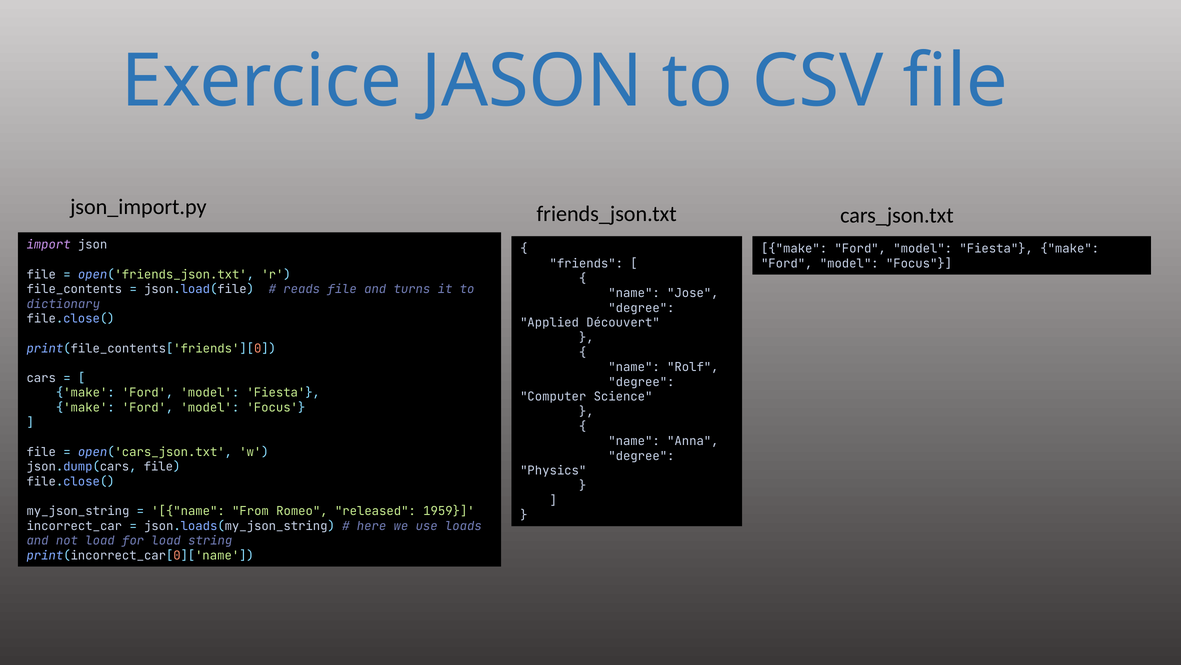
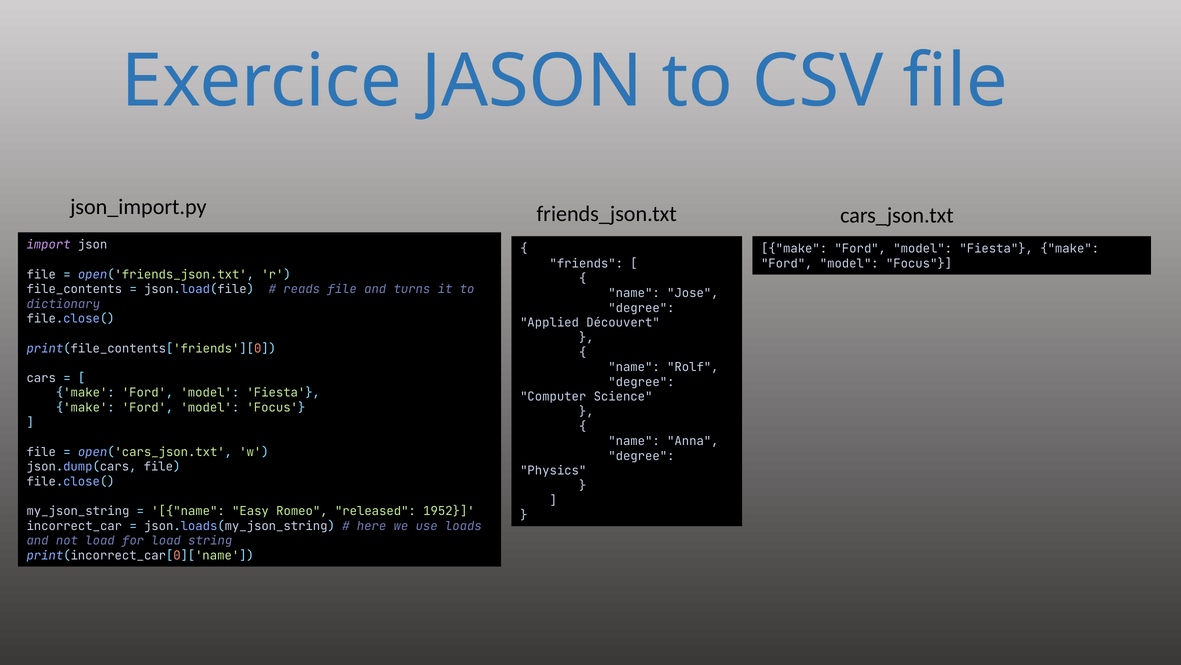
From: From -> Easy
1959: 1959 -> 1952
